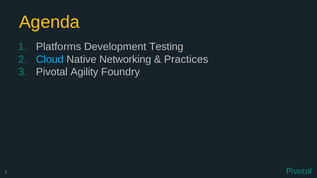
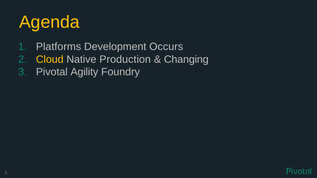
Testing: Testing -> Occurs
Cloud colour: light blue -> yellow
Networking: Networking -> Production
Practices: Practices -> Changing
